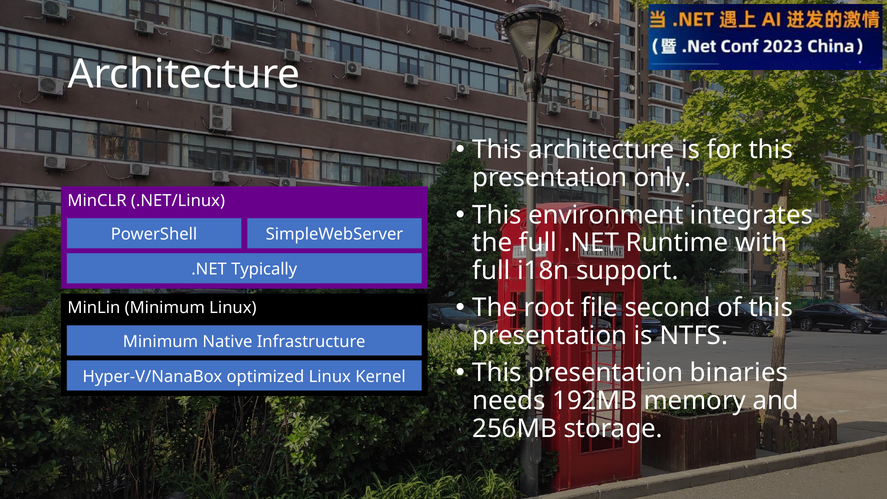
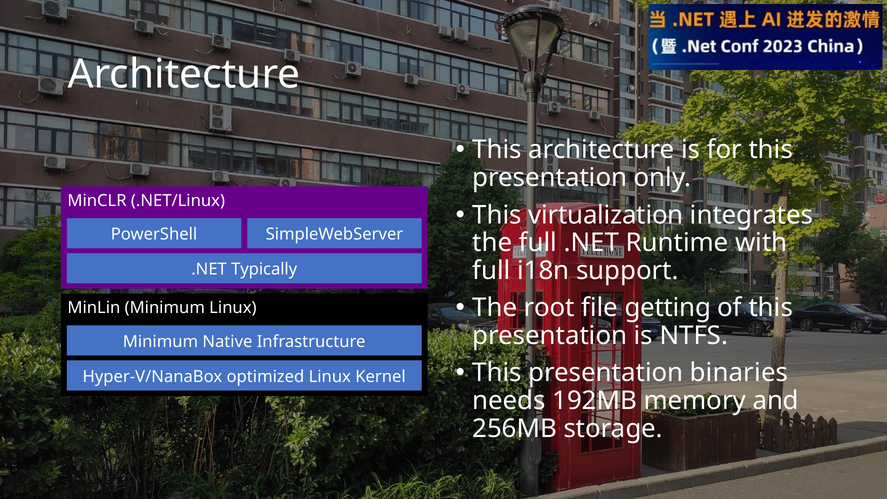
environment: environment -> virtualization
second: second -> getting
